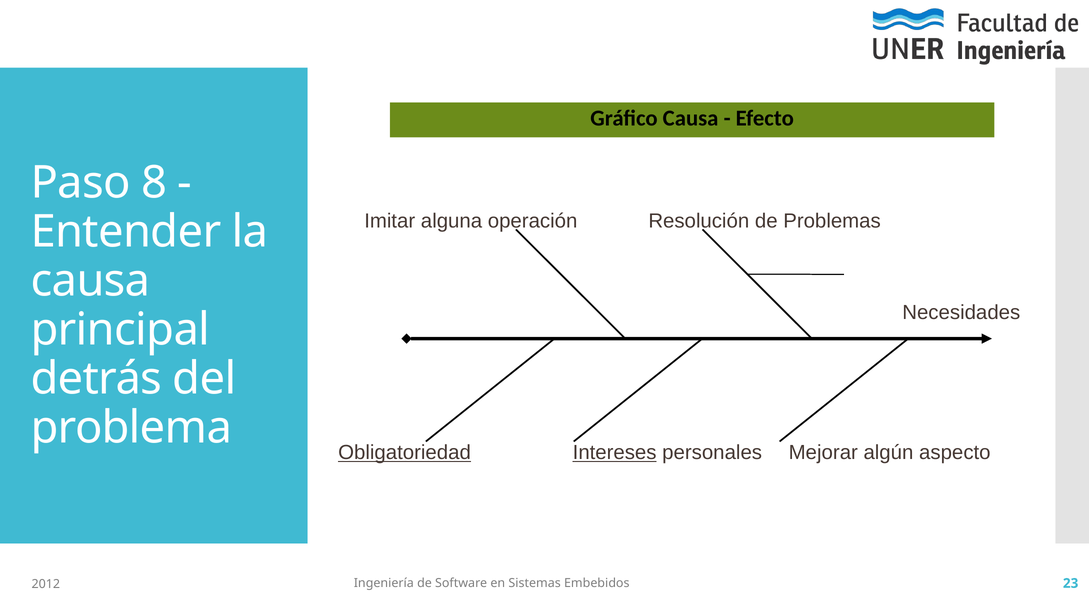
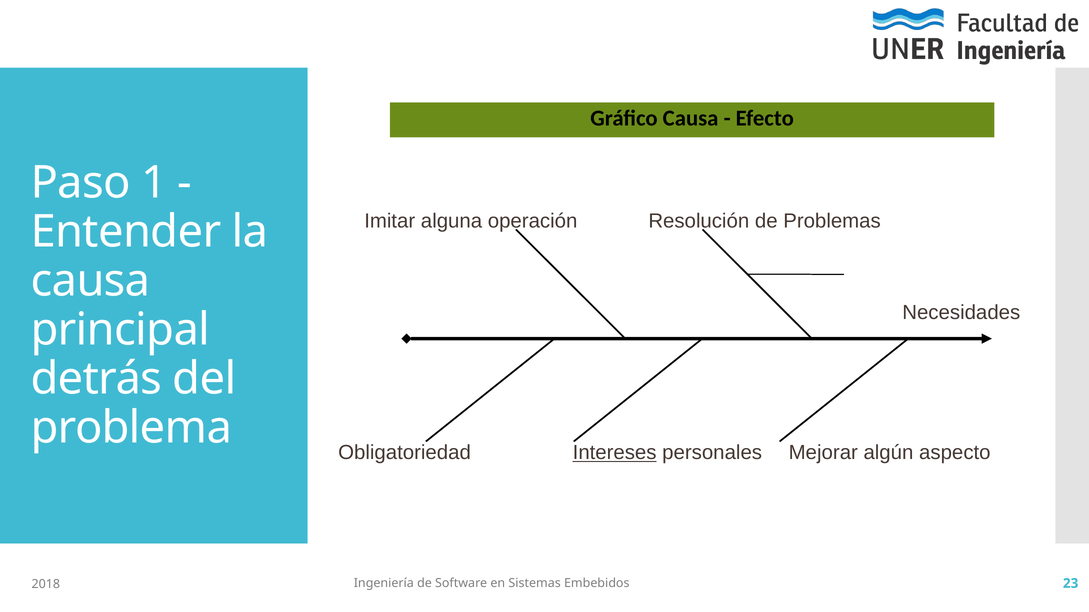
8: 8 -> 1
Obligatoriedad underline: present -> none
2012: 2012 -> 2018
